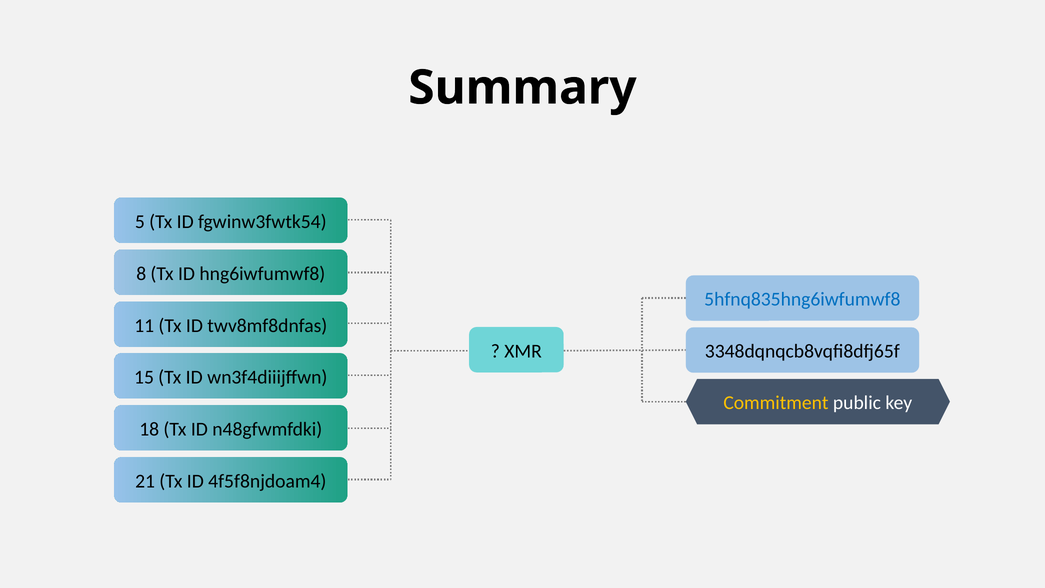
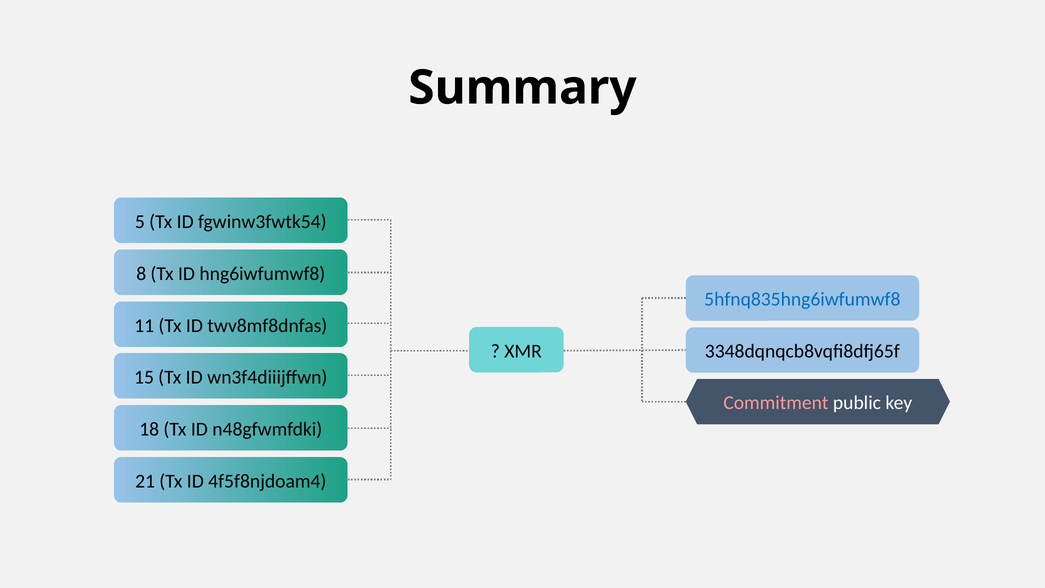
Commitment colour: yellow -> pink
